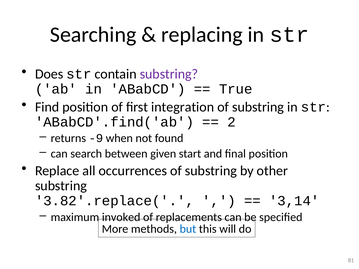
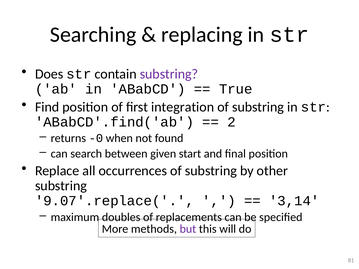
-9: -9 -> -0
3.82'.replace(: 3.82'.replace( -> 9.07'.replace(
invoked: invoked -> doubles
but colour: blue -> purple
